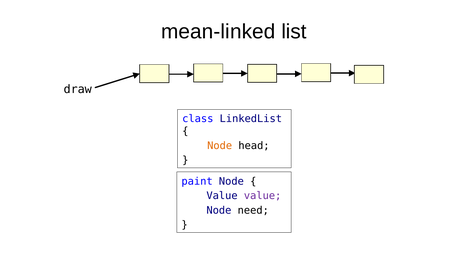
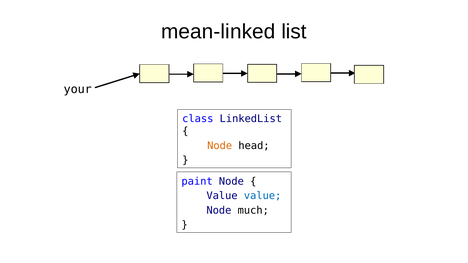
draw: draw -> your
value at (263, 196) colour: purple -> blue
need: need -> much
